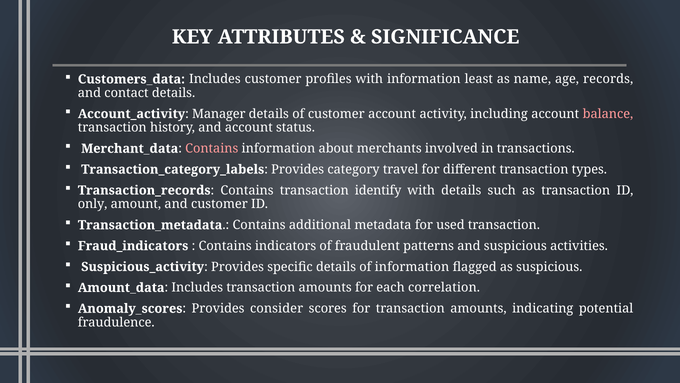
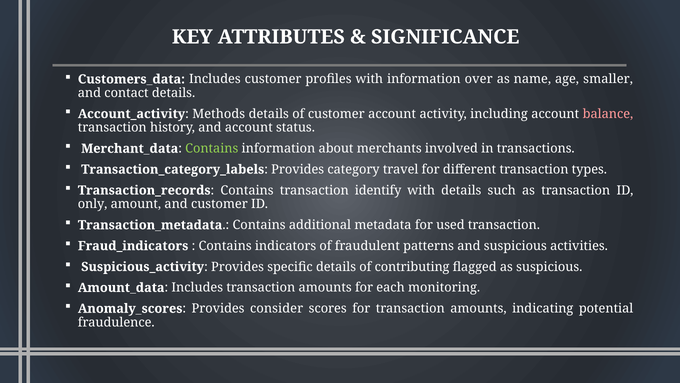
least: least -> over
records: records -> smaller
Manager: Manager -> Methods
Contains at (212, 148) colour: pink -> light green
of information: information -> contributing
correlation: correlation -> monitoring
